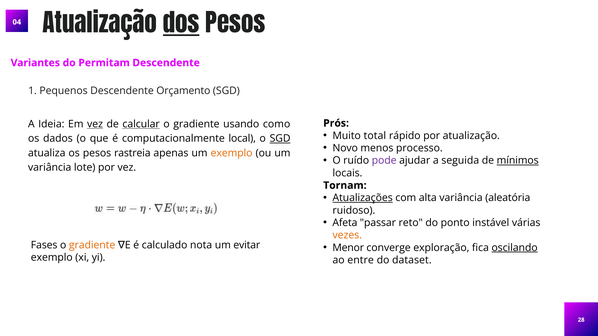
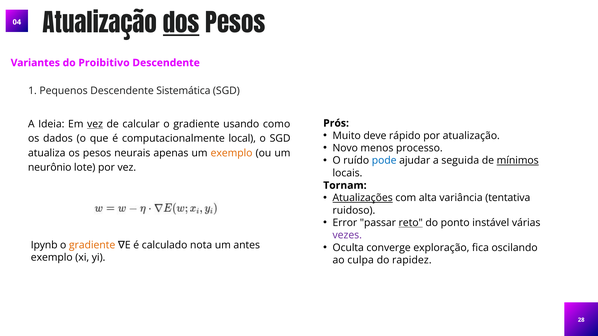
Permitam: Permitam -> Proibitivo
Orçamento: Orçamento -> Sistemática
calcular underline: present -> none
total: total -> deve
SGD at (280, 139) underline: present -> none
rastreia: rastreia -> neurais
pode colour: purple -> blue
variância at (50, 168): variância -> neurônio
aleatória: aleatória -> tentativa
Afeta: Afeta -> Error
reto underline: none -> present
vezes colour: orange -> purple
Fases: Fases -> Ipynb
evitar: evitar -> antes
Menor: Menor -> Oculta
oscilando underline: present -> none
entre: entre -> culpa
dataset: dataset -> rapidez
